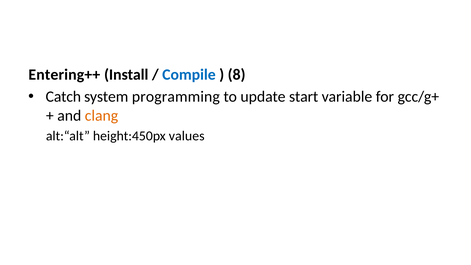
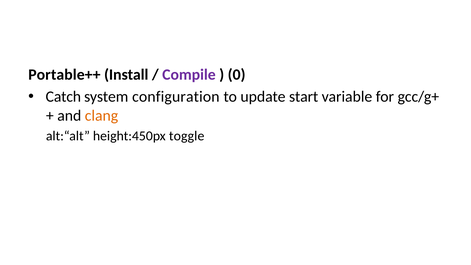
Entering++: Entering++ -> Portable++
Compile colour: blue -> purple
8: 8 -> 0
programming: programming -> configuration
values: values -> toggle
